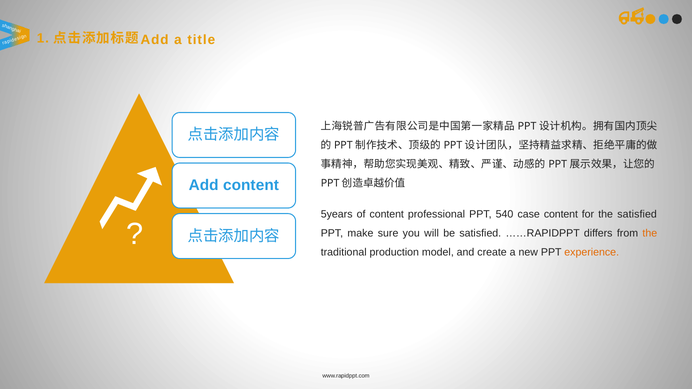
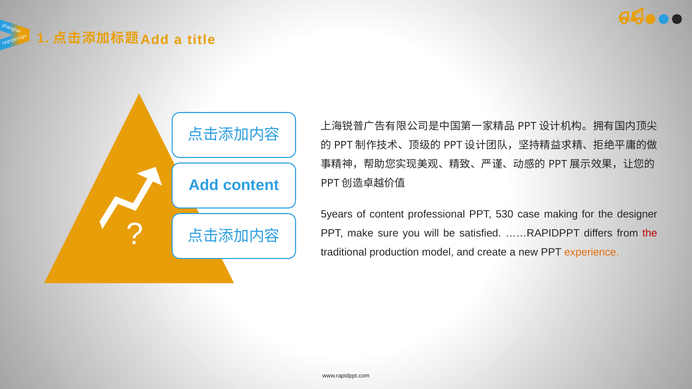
540: 540 -> 530
case content: content -> making
the satisfied: satisfied -> designer
the at (650, 233) colour: orange -> red
